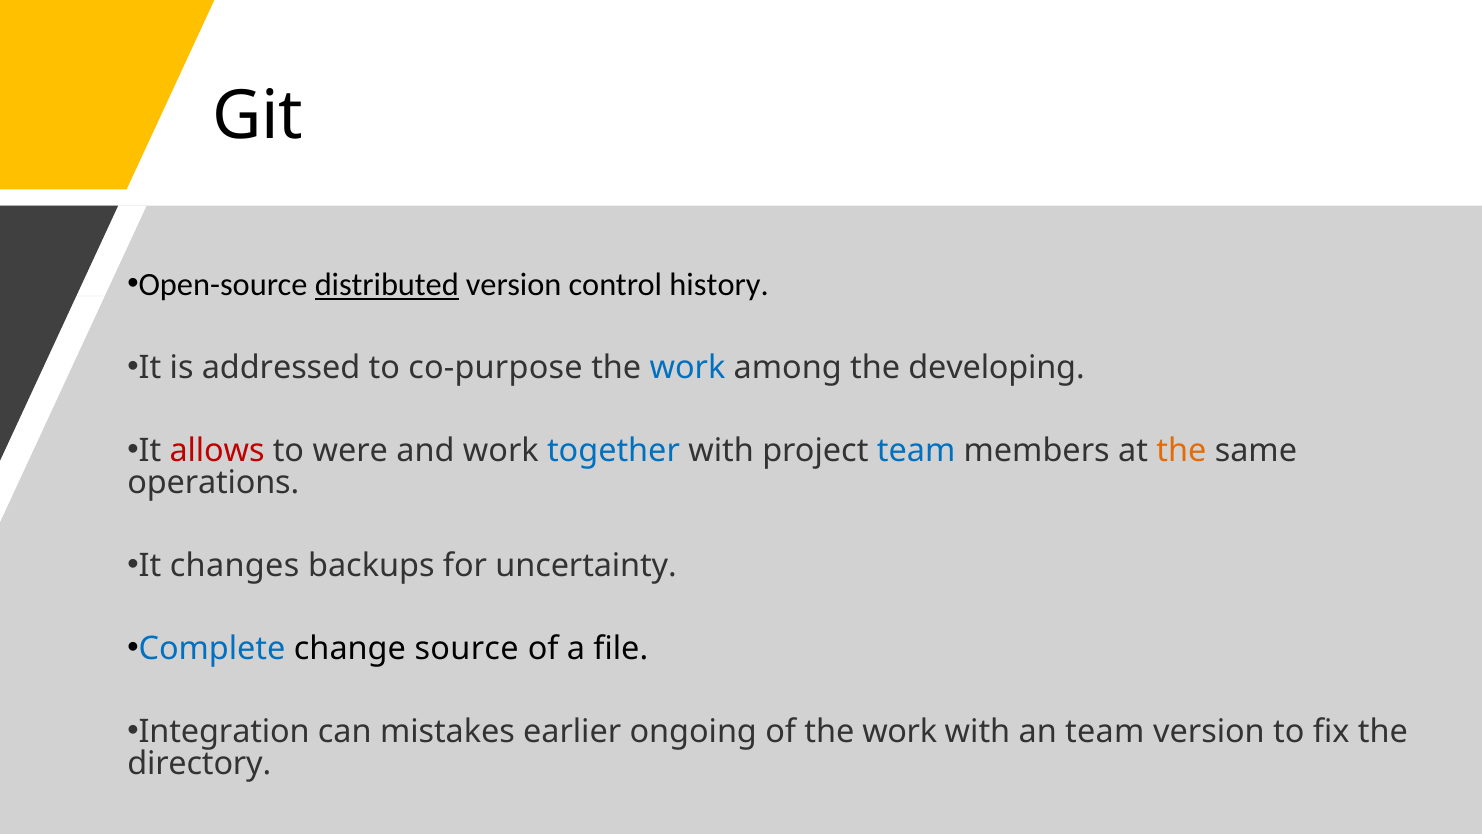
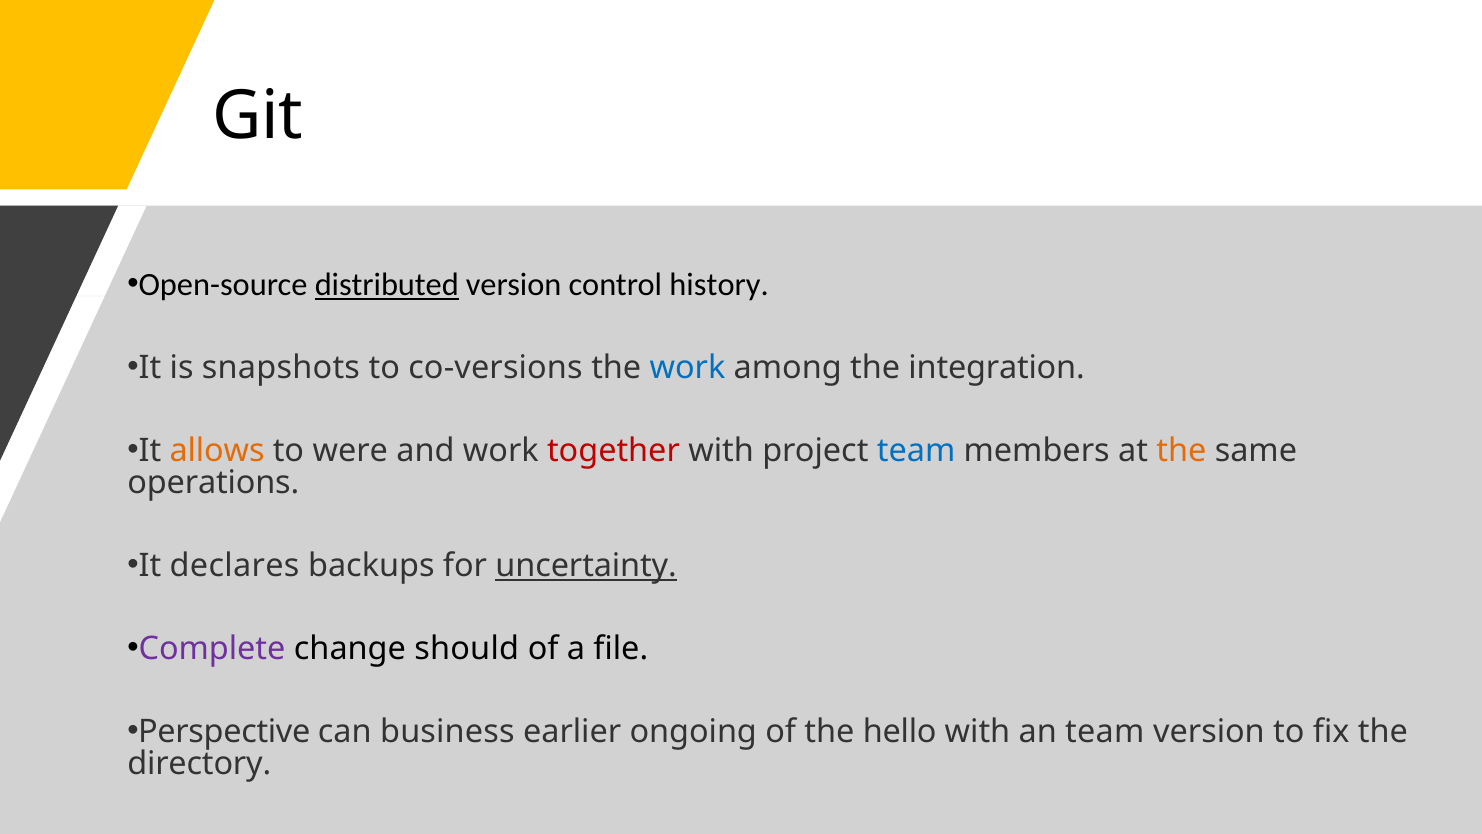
addressed: addressed -> snapshots
co-purpose: co-purpose -> co-versions
developing: developing -> integration
allows colour: red -> orange
together colour: blue -> red
changes: changes -> declares
uncertainty underline: none -> present
Complete colour: blue -> purple
source: source -> should
Integration: Integration -> Perspective
mistakes: mistakes -> business
of the work: work -> hello
